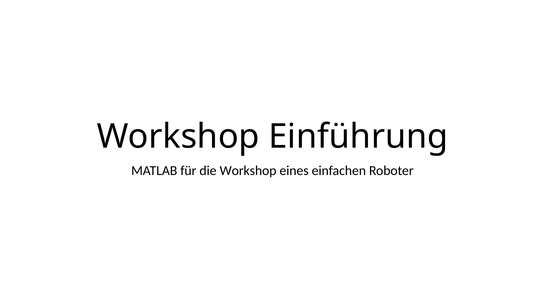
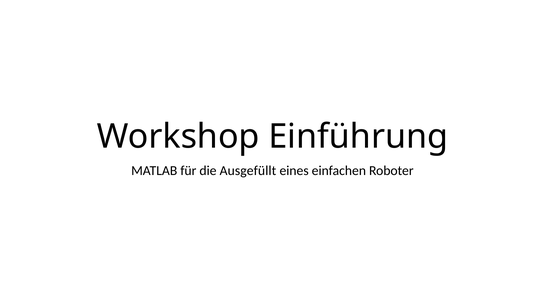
die Workshop: Workshop -> Ausgefüllt
